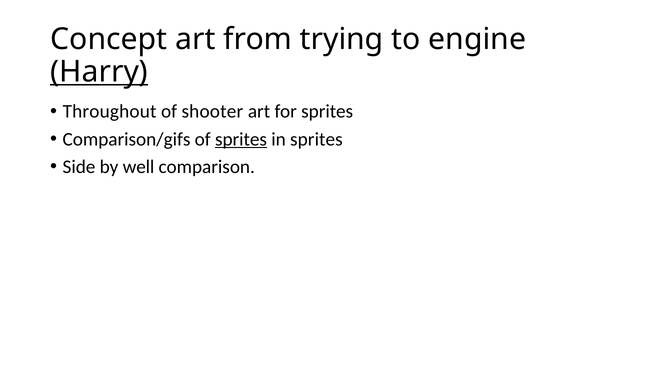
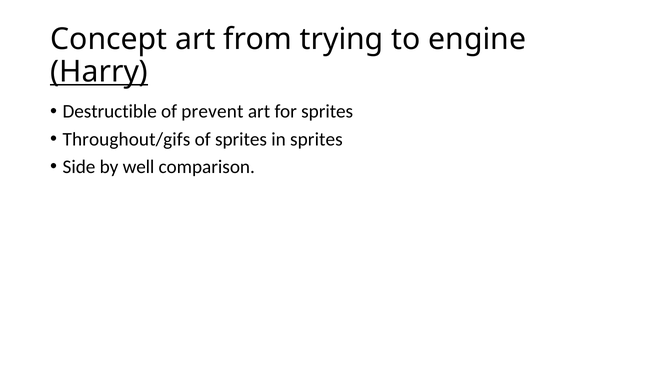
Throughout: Throughout -> Destructible
shooter: shooter -> prevent
Comparison/gifs: Comparison/gifs -> Throughout/gifs
sprites at (241, 139) underline: present -> none
